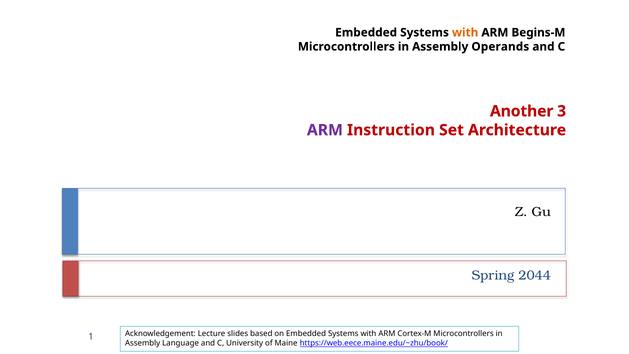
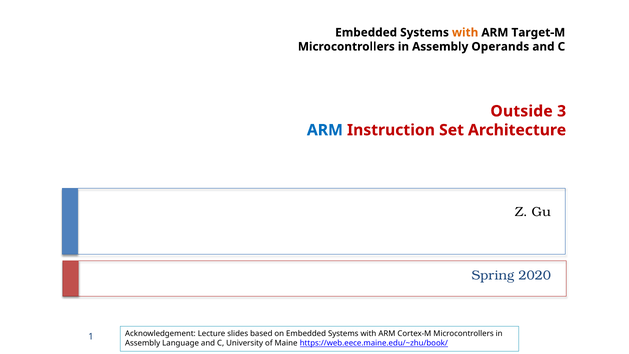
Begins-M: Begins-M -> Target-M
Another: Another -> Outside
ARM at (325, 130) colour: purple -> blue
2044: 2044 -> 2020
